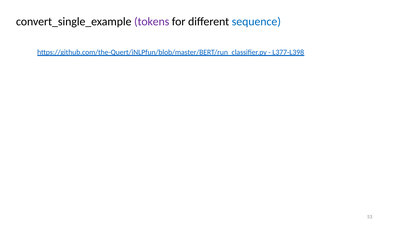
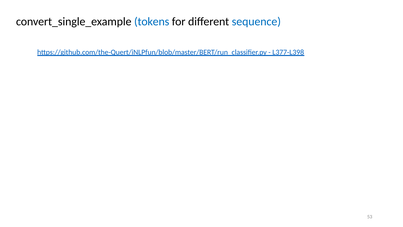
tokens colour: purple -> blue
